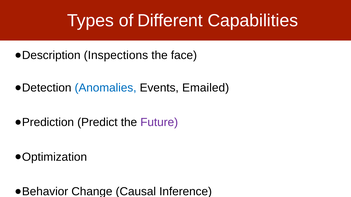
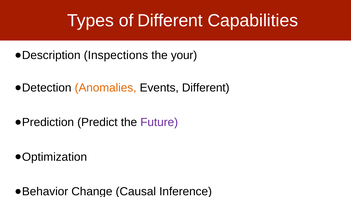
face: face -> your
Anomalies colour: blue -> orange
Events Emailed: Emailed -> Different
